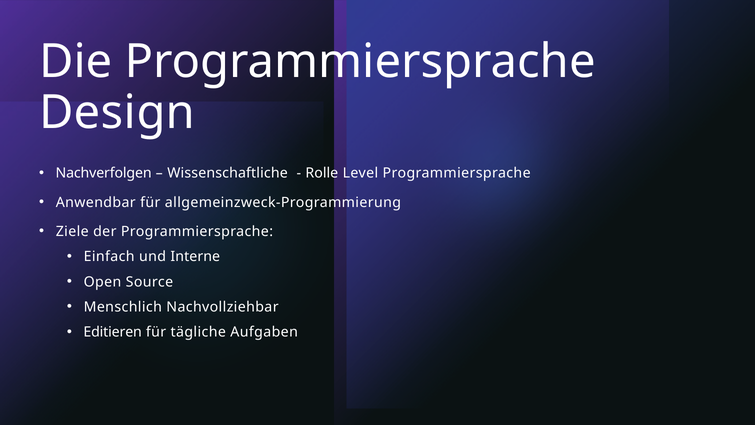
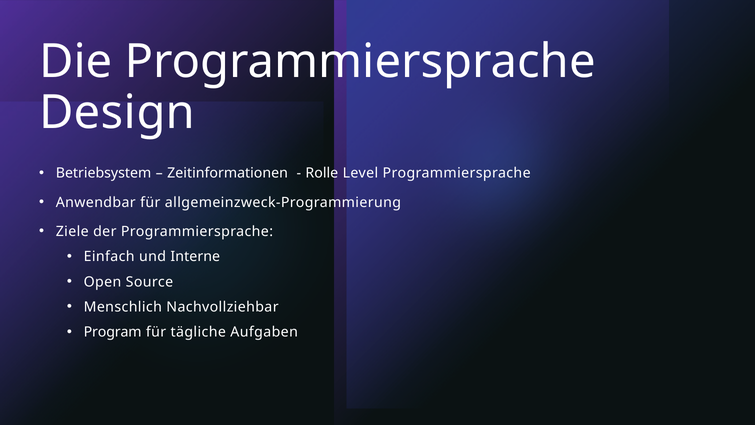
Nachverfolgen: Nachverfolgen -> Betriebsystem
Wissenschaftliche: Wissenschaftliche -> Zeitinformationen
Editieren: Editieren -> Program
